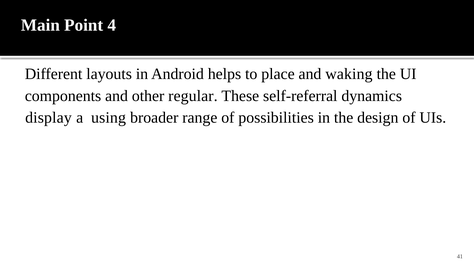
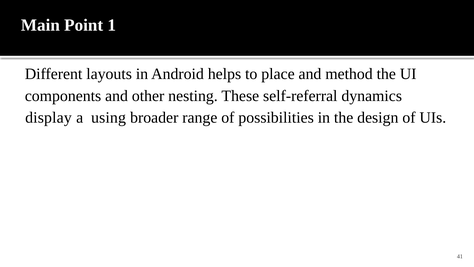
4: 4 -> 1
waking: waking -> method
regular: regular -> nesting
